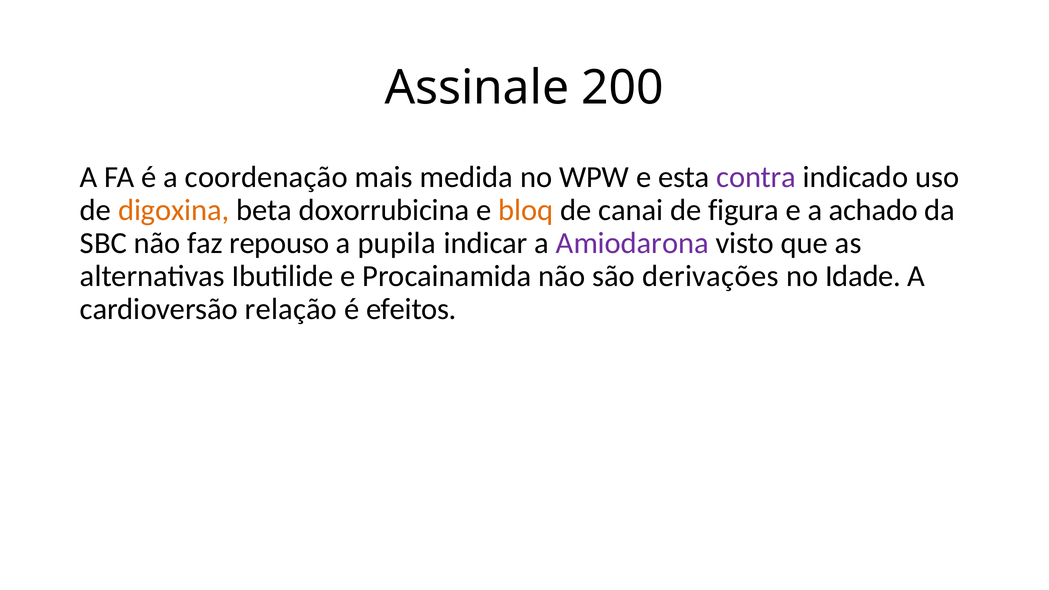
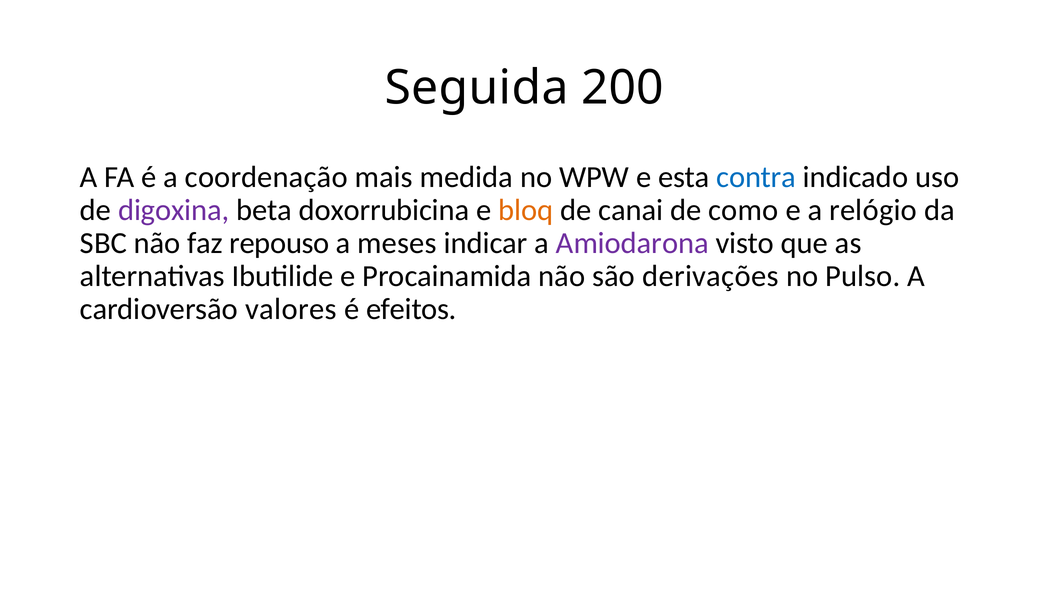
Assinale: Assinale -> Seguida
contra colour: purple -> blue
digoxina colour: orange -> purple
figura: figura -> como
achado: achado -> relógio
pupila: pupila -> meses
Idade: Idade -> Pulso
relação: relação -> valores
